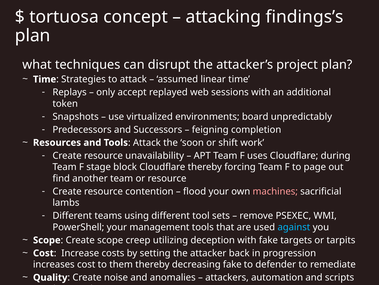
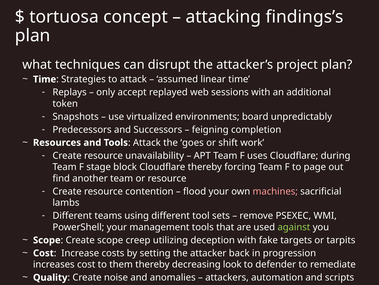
soon: soon -> goes
against colour: light blue -> light green
decreasing fake: fake -> look
